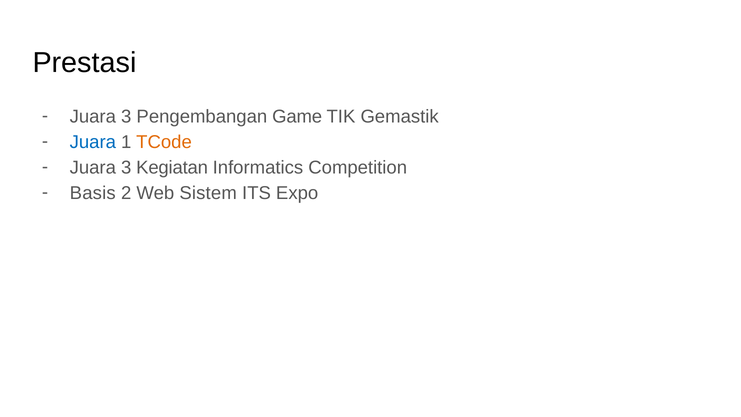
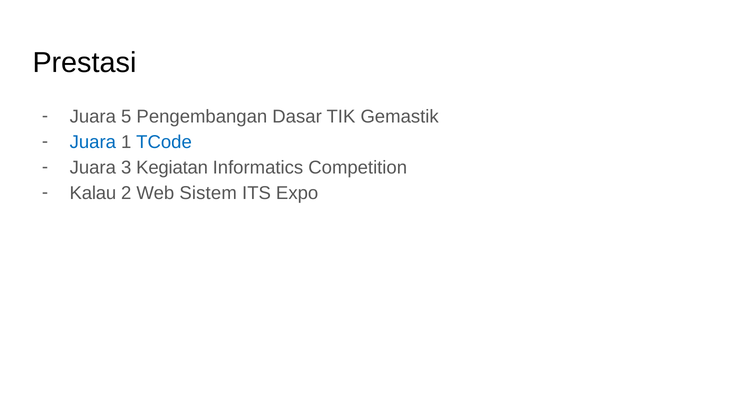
3 at (126, 117): 3 -> 5
Game: Game -> Dasar
TCode colour: orange -> blue
Basis: Basis -> Kalau
